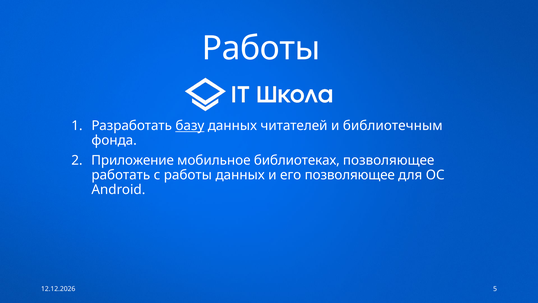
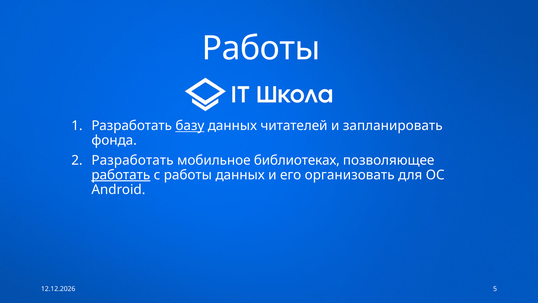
библиотечным: библиотечным -> запланировать
Приложение at (133, 160): Приложение -> Разработать
работать underline: none -> present
его позволяющее: позволяющее -> организовать
